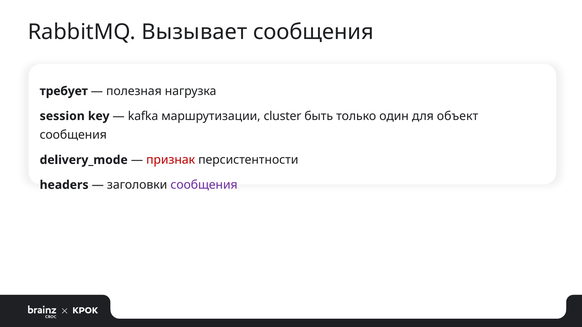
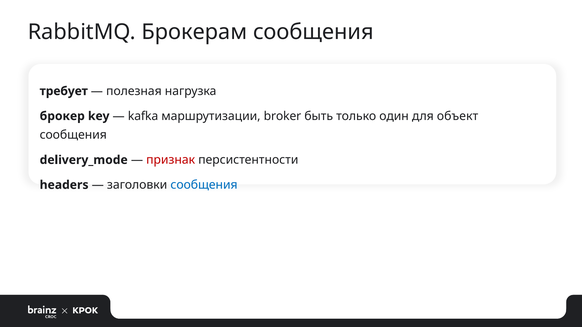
Вызывает: Вызывает -> Брокерам
session: session -> брокер
cluster: cluster -> broker
сообщения at (204, 185) colour: purple -> blue
